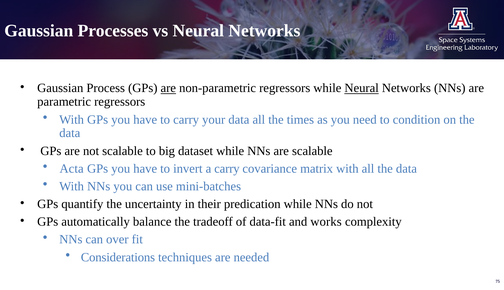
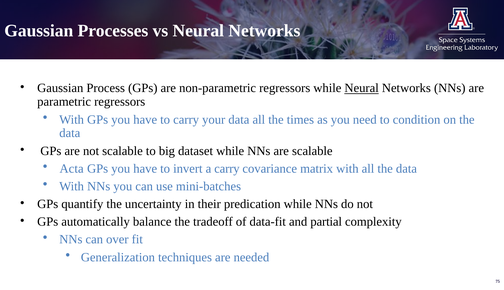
are at (168, 88) underline: present -> none
works: works -> partial
Considerations: Considerations -> Generalization
